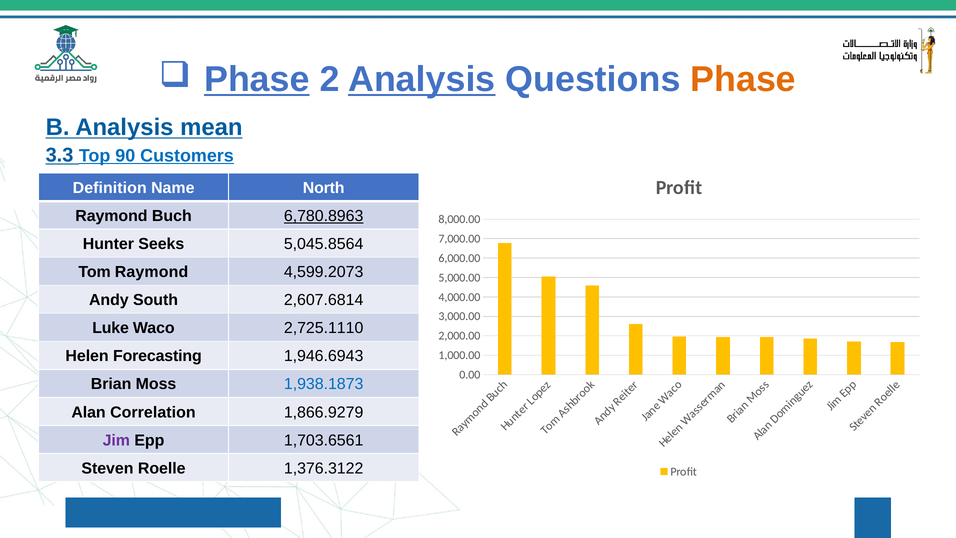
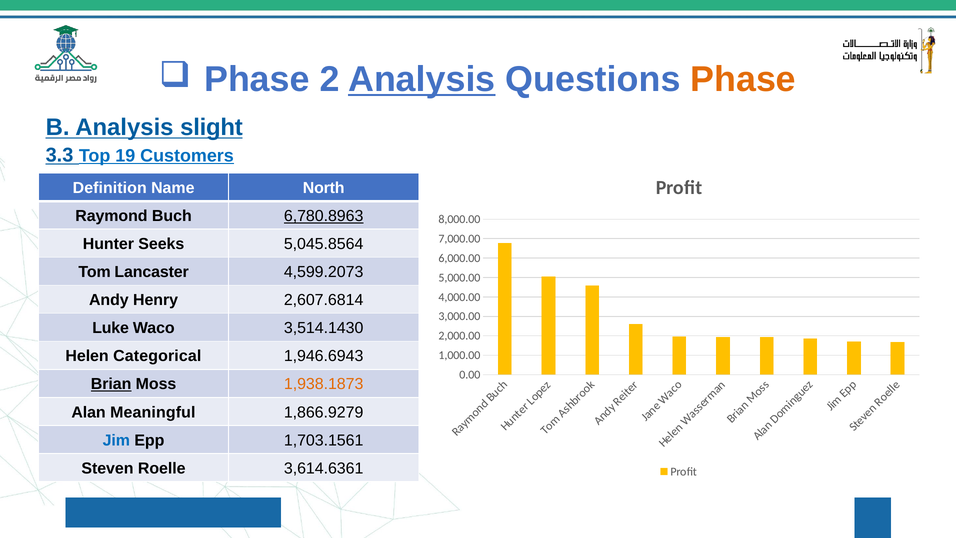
Phase at (257, 80) underline: present -> none
mean: mean -> slight
90: 90 -> 19
Tom Raymond: Raymond -> Lancaster
South: South -> Henry
2,725.1110: 2,725.1110 -> 3,514.1430
Forecasting: Forecasting -> Categorical
Brian underline: none -> present
1,938.1873 colour: blue -> orange
Correlation: Correlation -> Meaningful
Jim colour: purple -> blue
1,703.6561: 1,703.6561 -> 1,703.1561
1,376.3122: 1,376.3122 -> 3,614.6361
